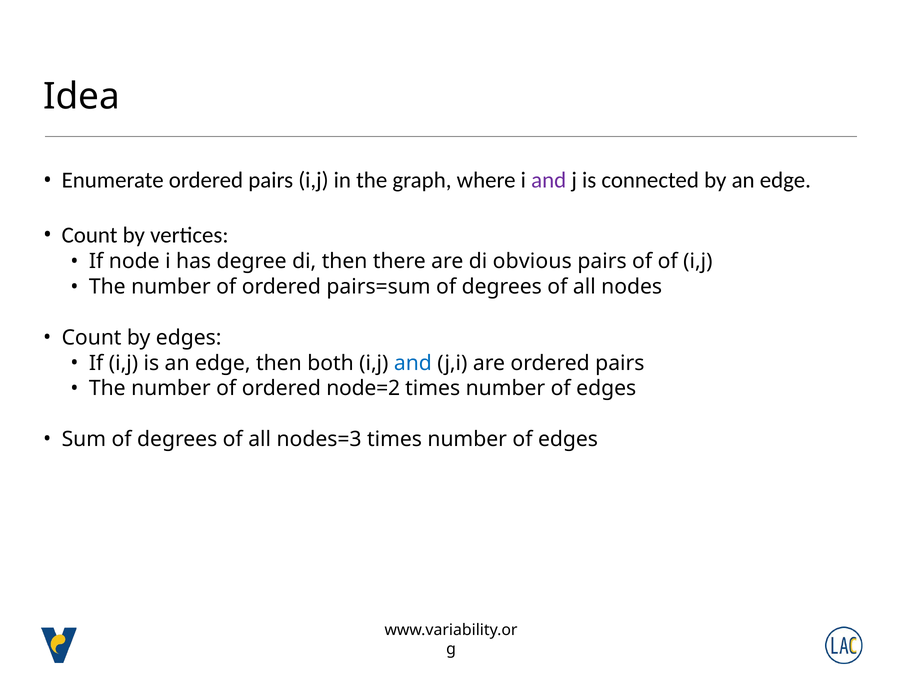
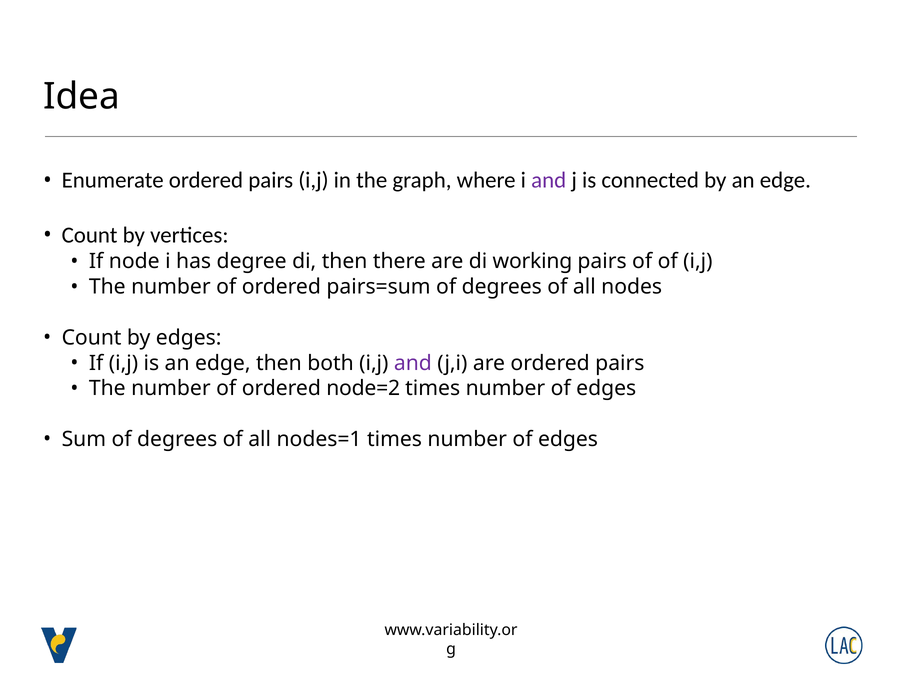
obvious: obvious -> working
and at (413, 363) colour: blue -> purple
nodes=3: nodes=3 -> nodes=1
